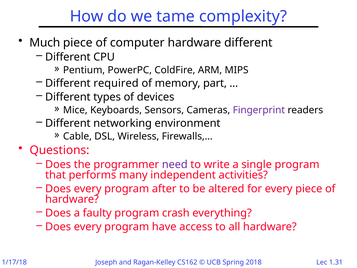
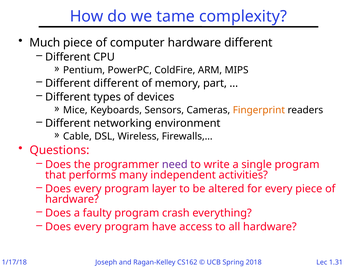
Different required: required -> different
Fingerprint colour: purple -> orange
after: after -> layer
